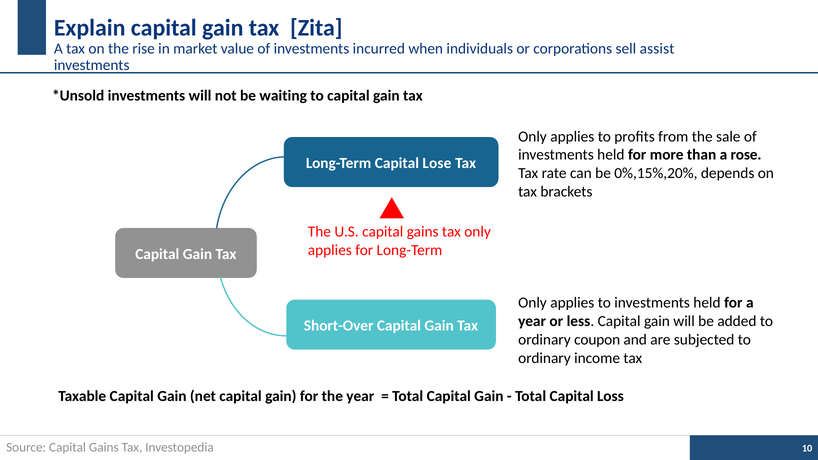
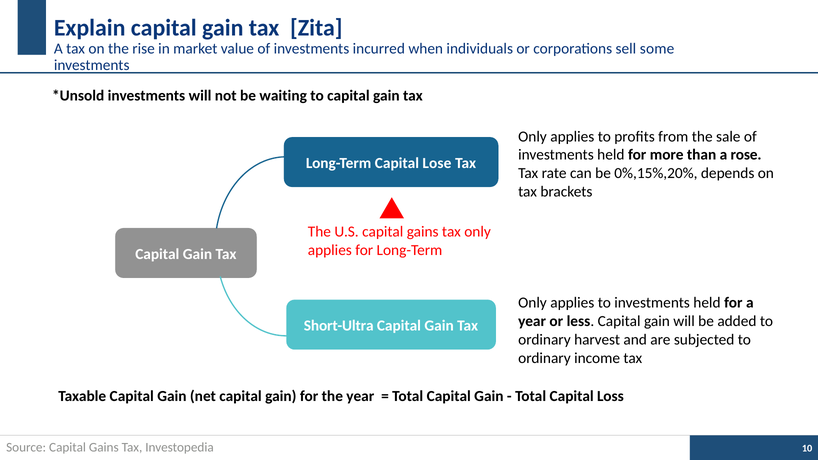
assist: assist -> some
Short-Over: Short-Over -> Short-Ultra
coupon: coupon -> harvest
